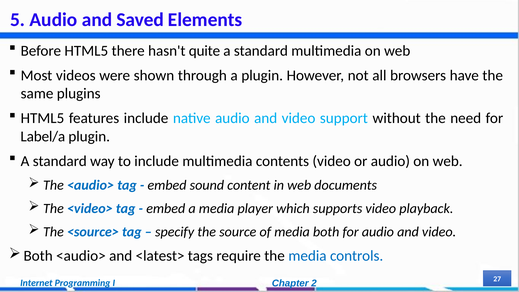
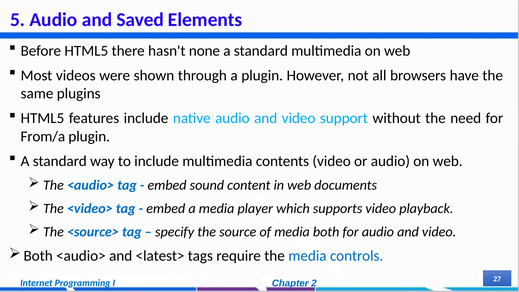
quite: quite -> none
Label/a: Label/a -> From/a
